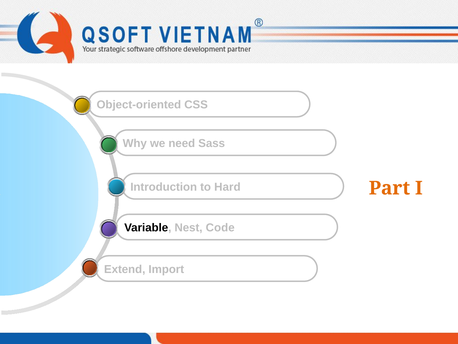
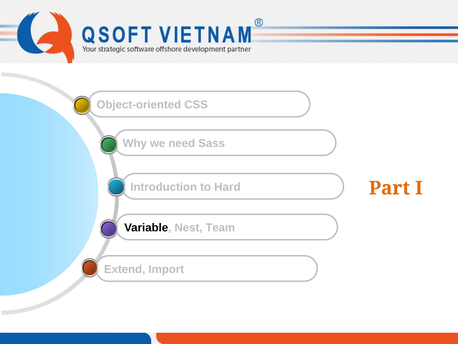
Code: Code -> Team
